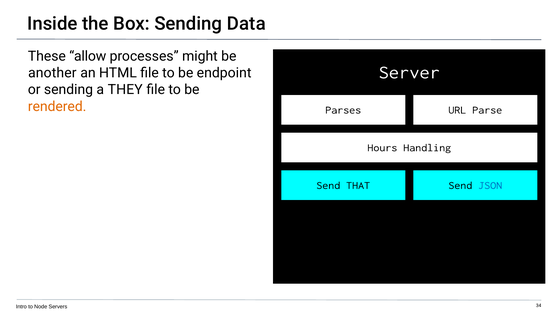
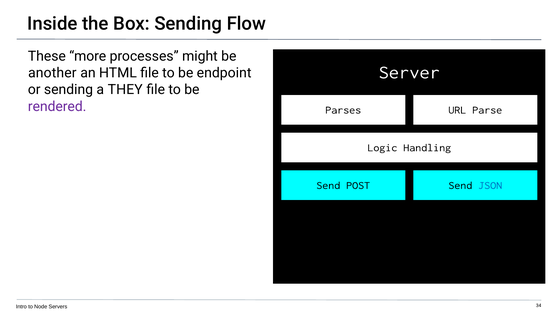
Data: Data -> Flow
allow: allow -> more
rendered colour: orange -> purple
Hours: Hours -> Logic
THAT: THAT -> POST
